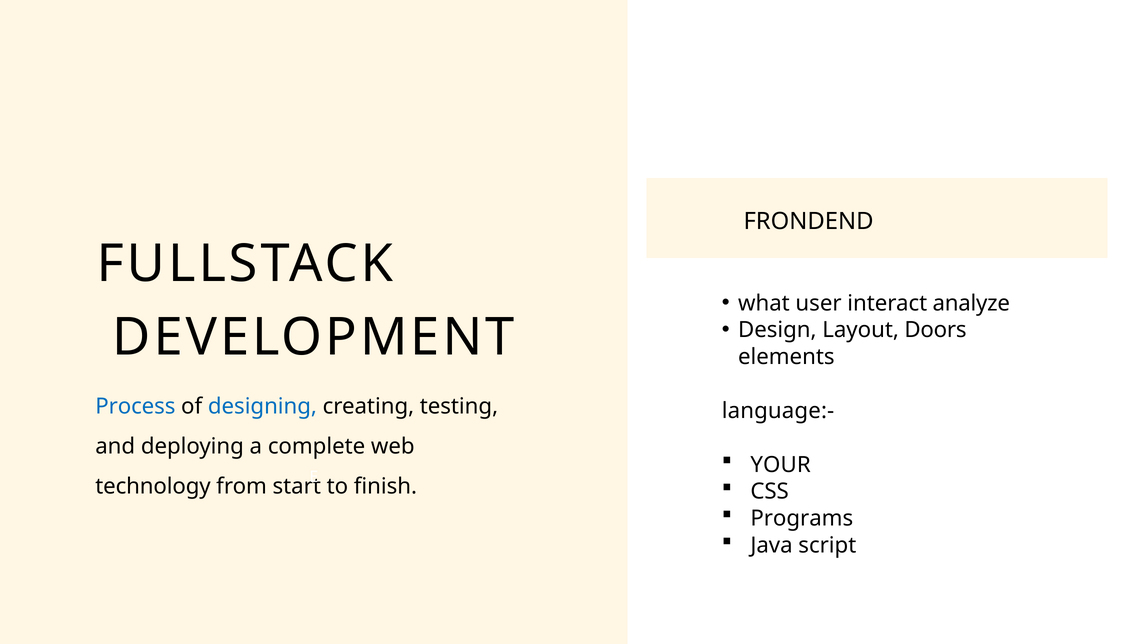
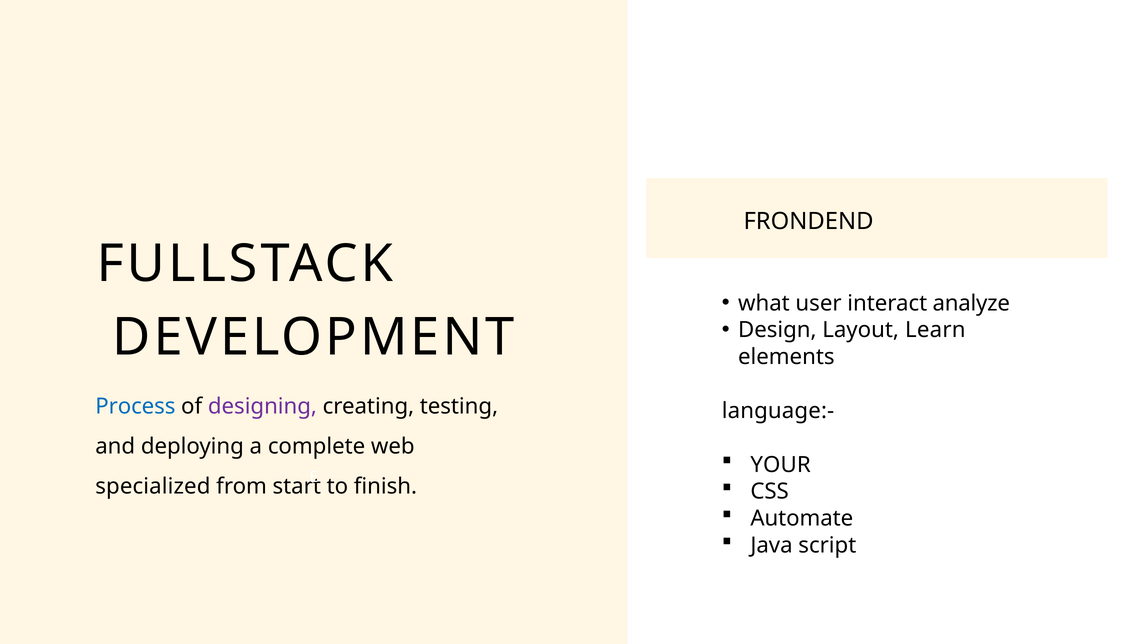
Doors: Doors -> Learn
designing colour: blue -> purple
technology: technology -> specialized
Programs: Programs -> Automate
